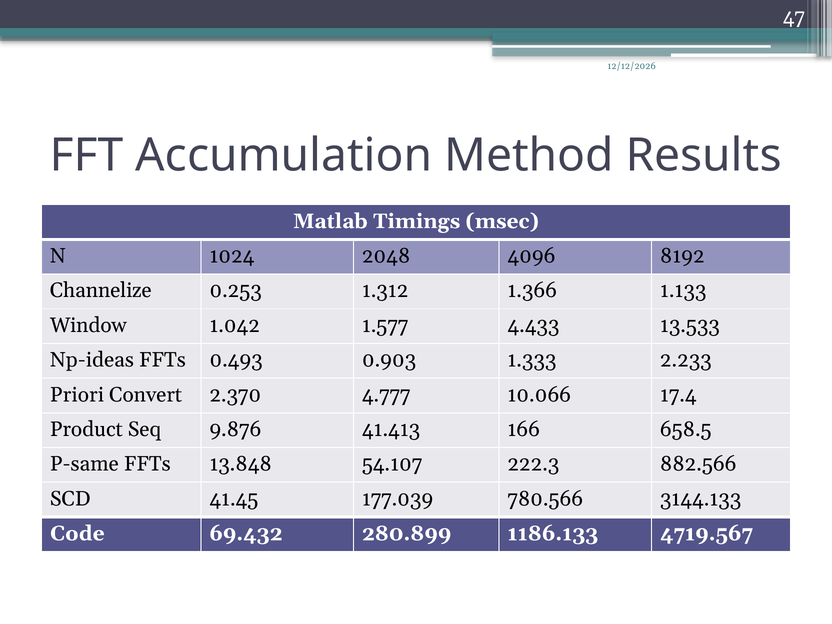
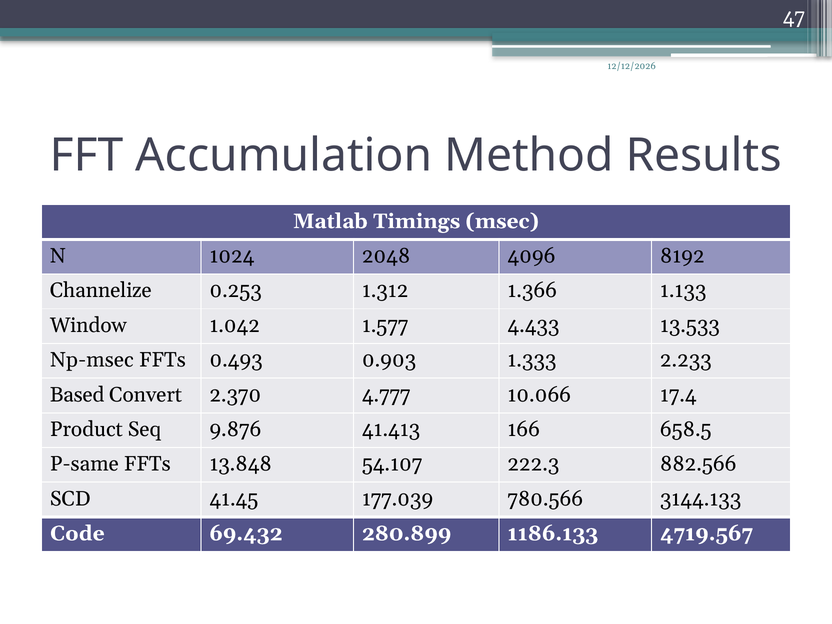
Np-ideas: Np-ideas -> Np-msec
Priori: Priori -> Based
